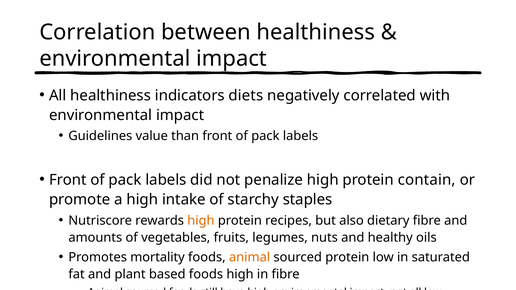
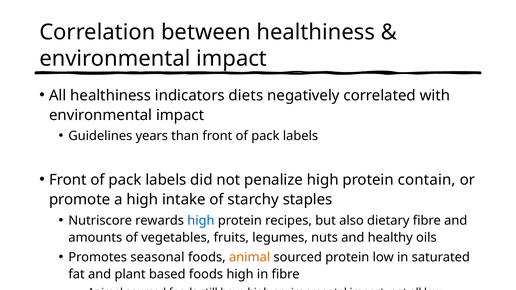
value: value -> years
high at (201, 221) colour: orange -> blue
mortality: mortality -> seasonal
